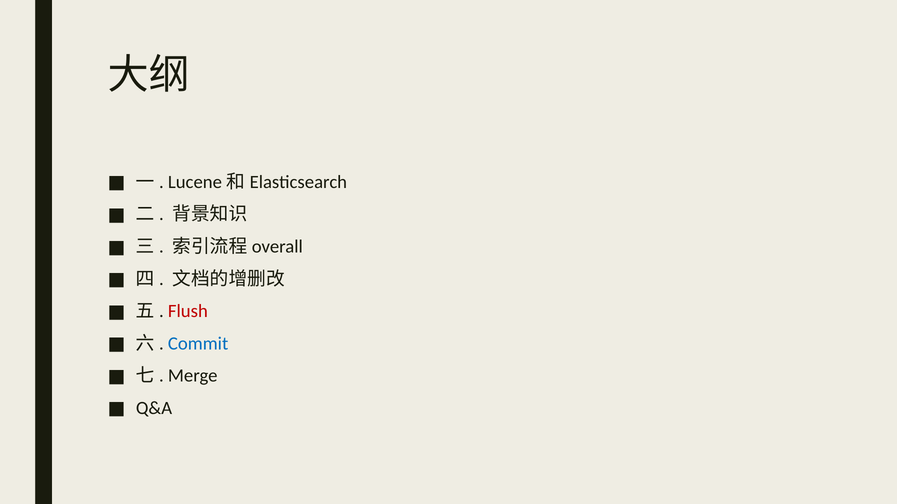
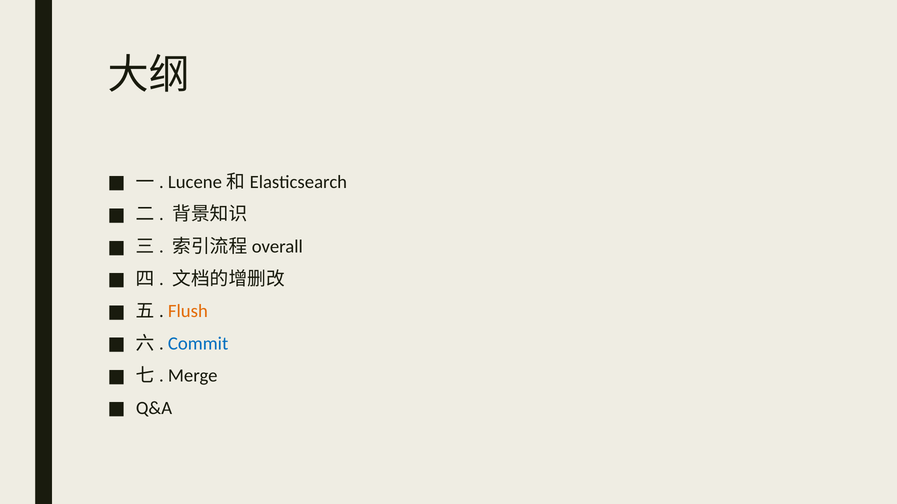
Flush colour: red -> orange
